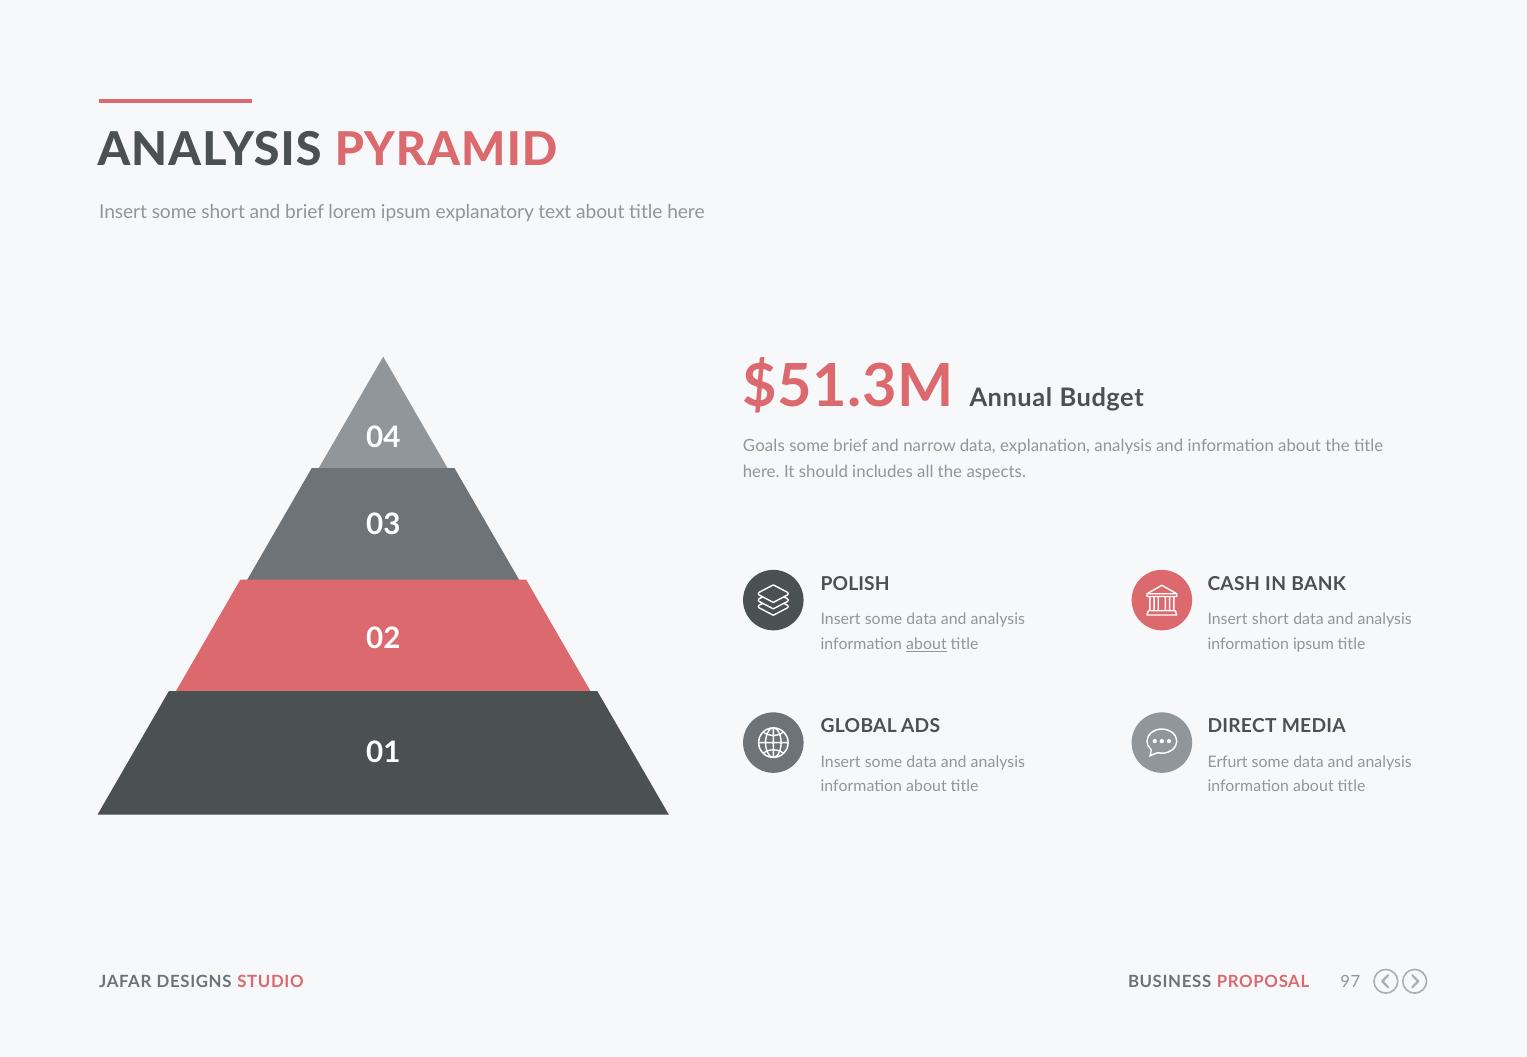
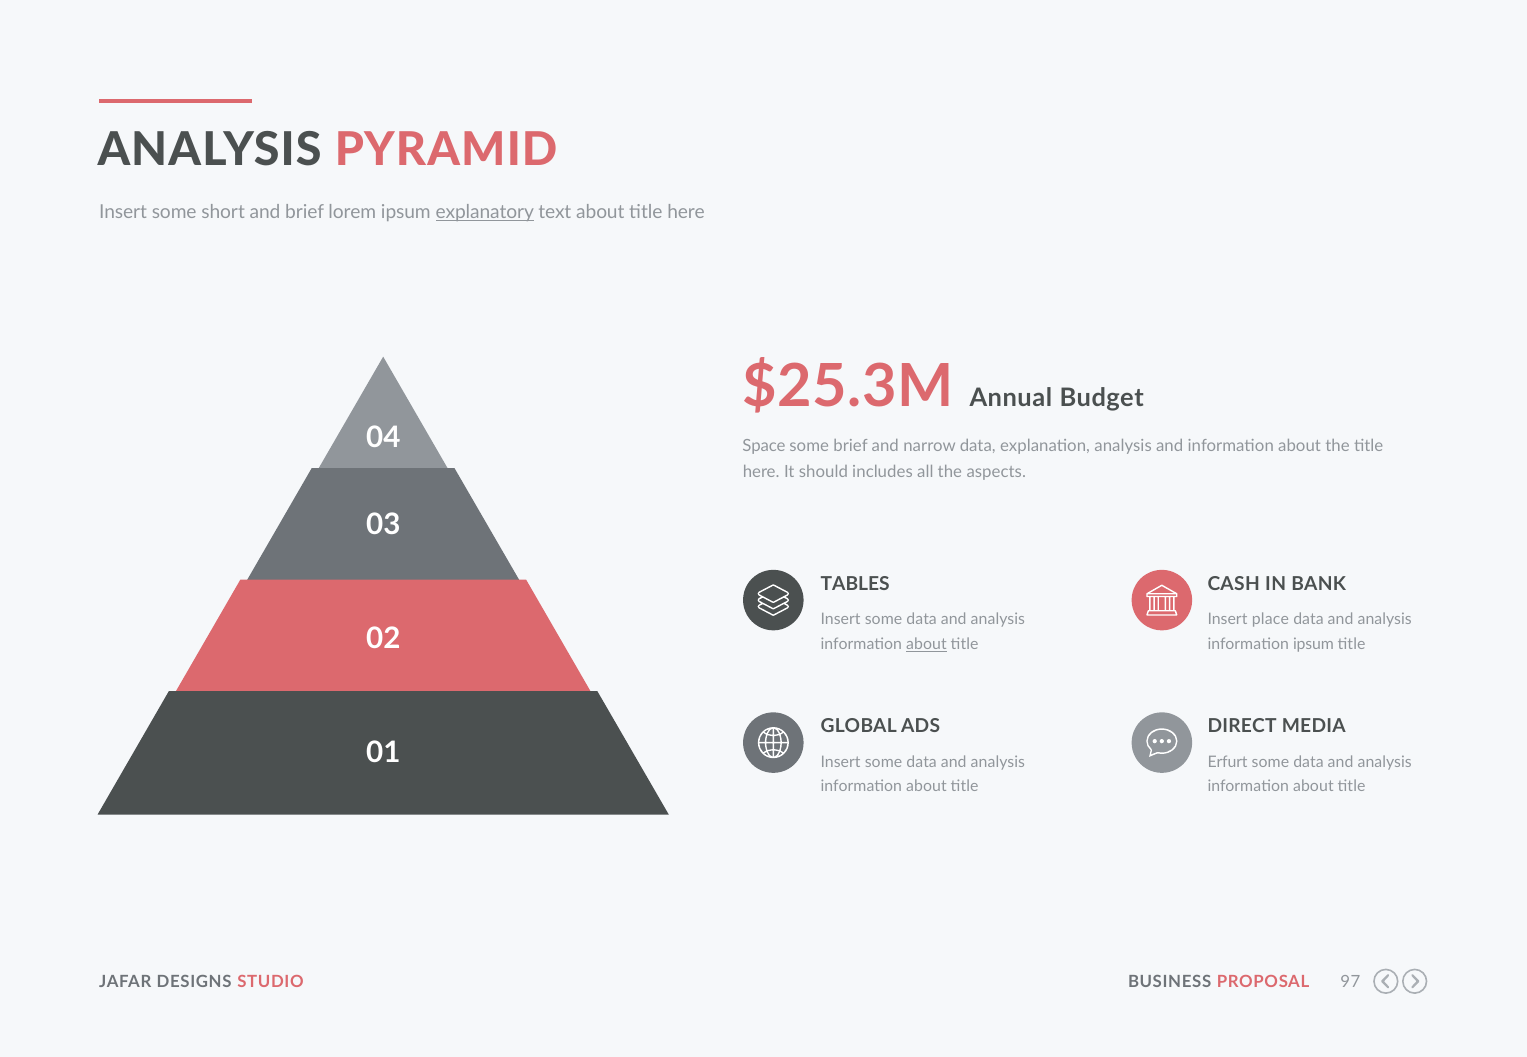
explanatory underline: none -> present
$51.3M: $51.3M -> $25.3M
Goals: Goals -> Space
POLISH: POLISH -> TABLES
Insert short: short -> place
